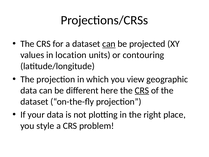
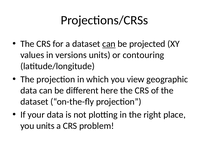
location: location -> versions
CRS at (142, 90) underline: present -> none
you style: style -> units
